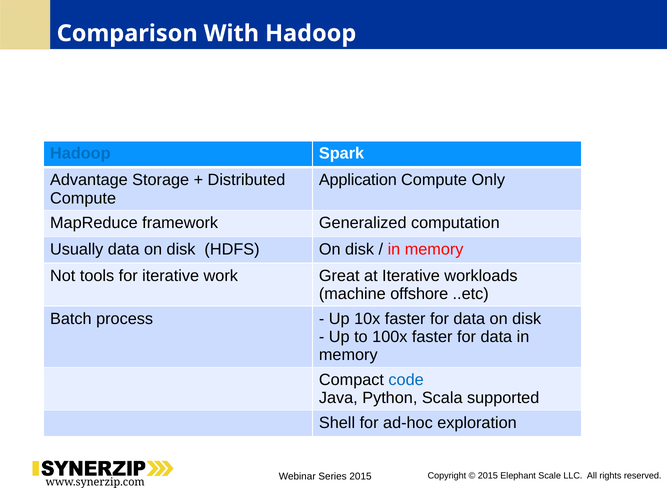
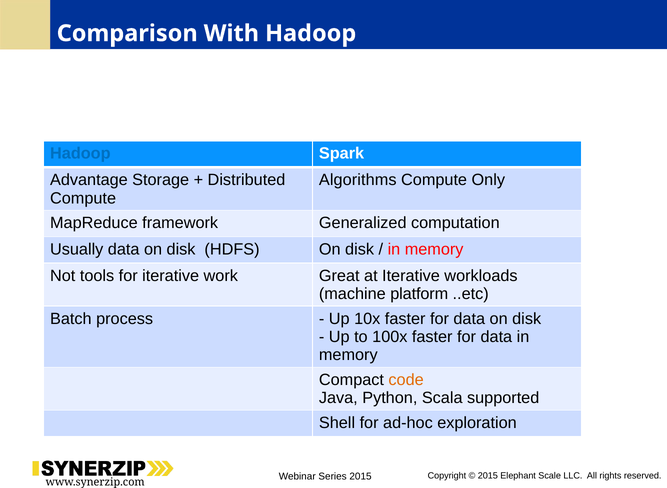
Application: Application -> Algorithms
offshore: offshore -> platform
code colour: blue -> orange
